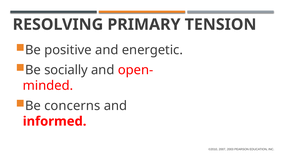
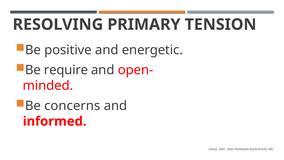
socially: socially -> require
